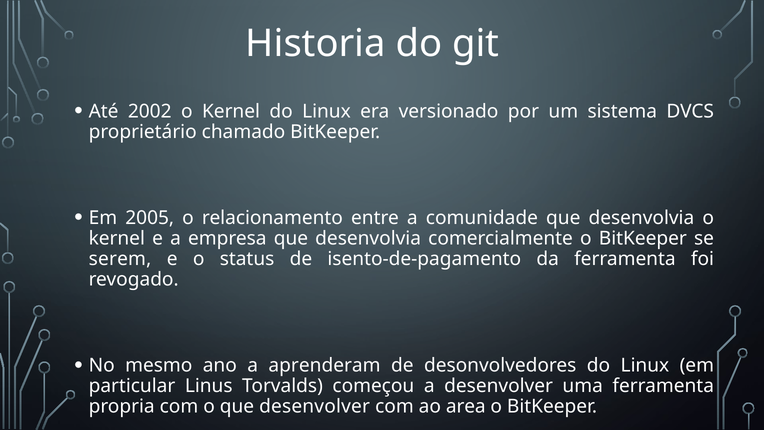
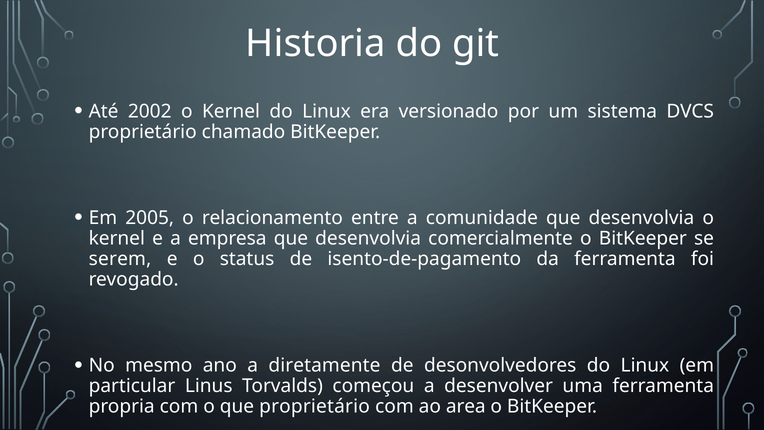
aprenderam: aprenderam -> diretamente
que desenvolver: desenvolver -> proprietário
